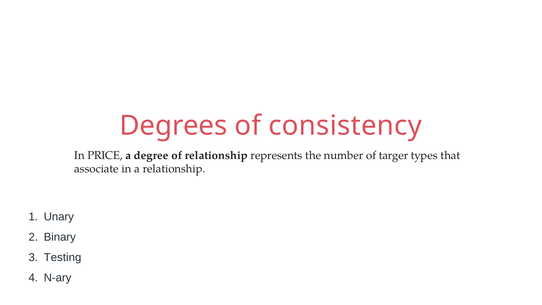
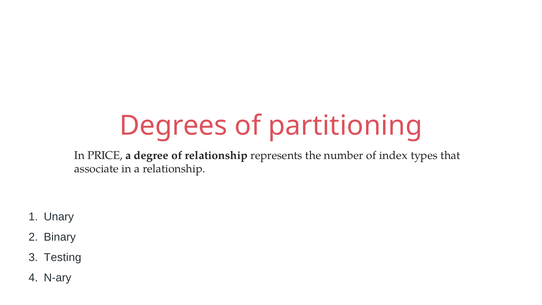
consistency: consistency -> partitioning
targer: targer -> index
